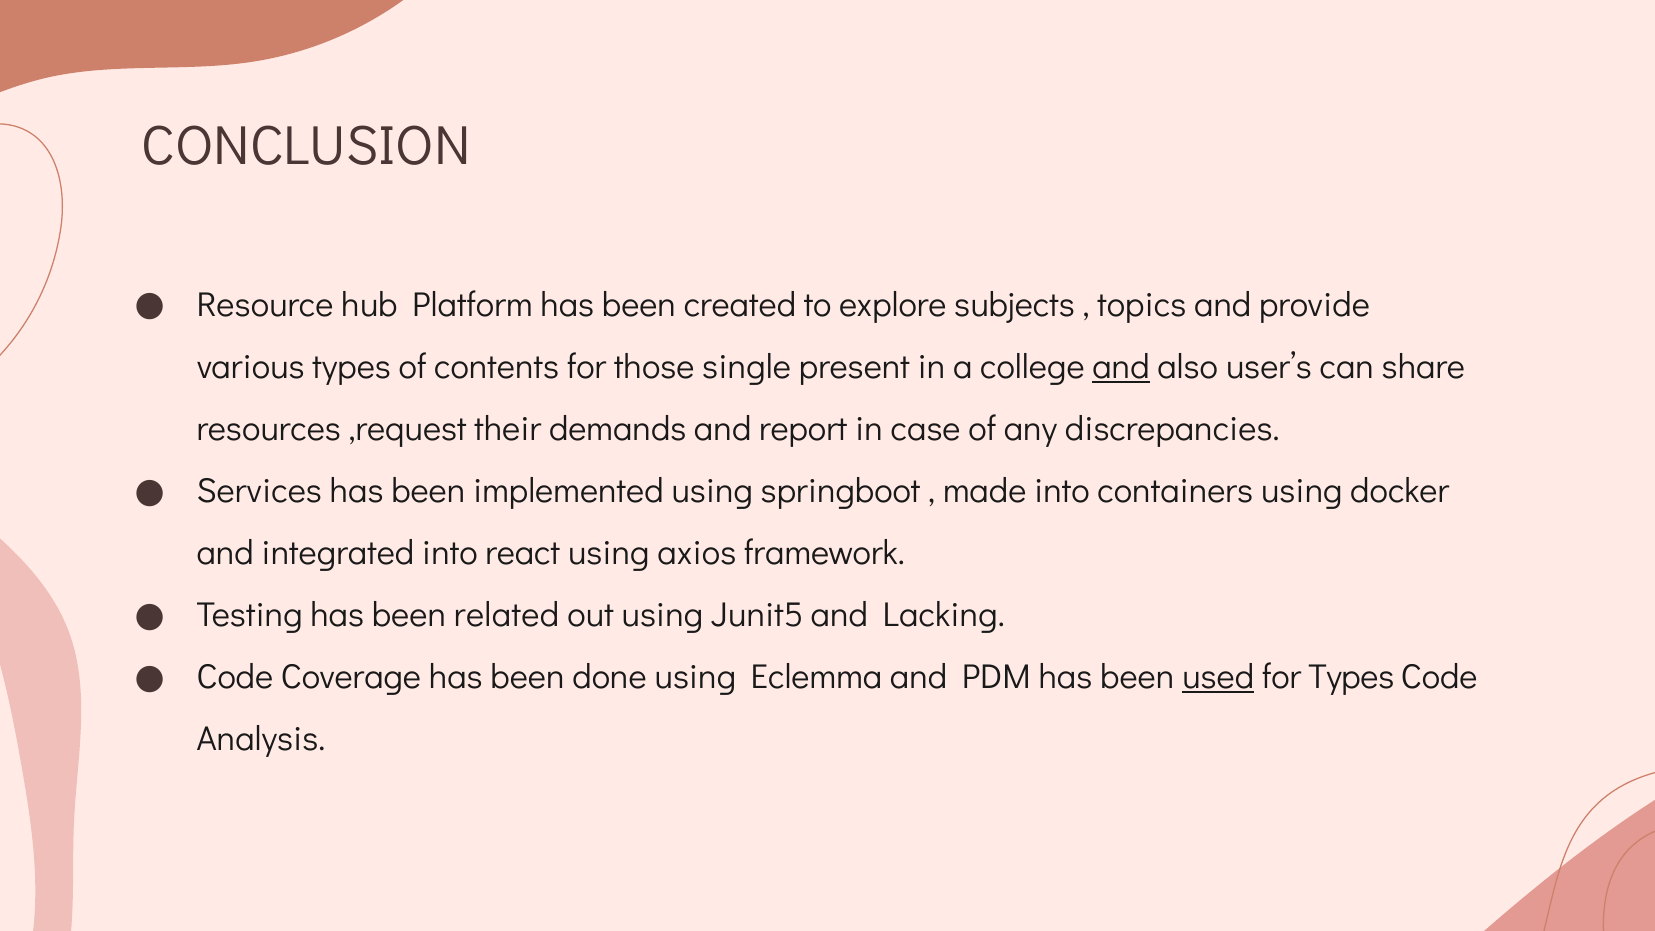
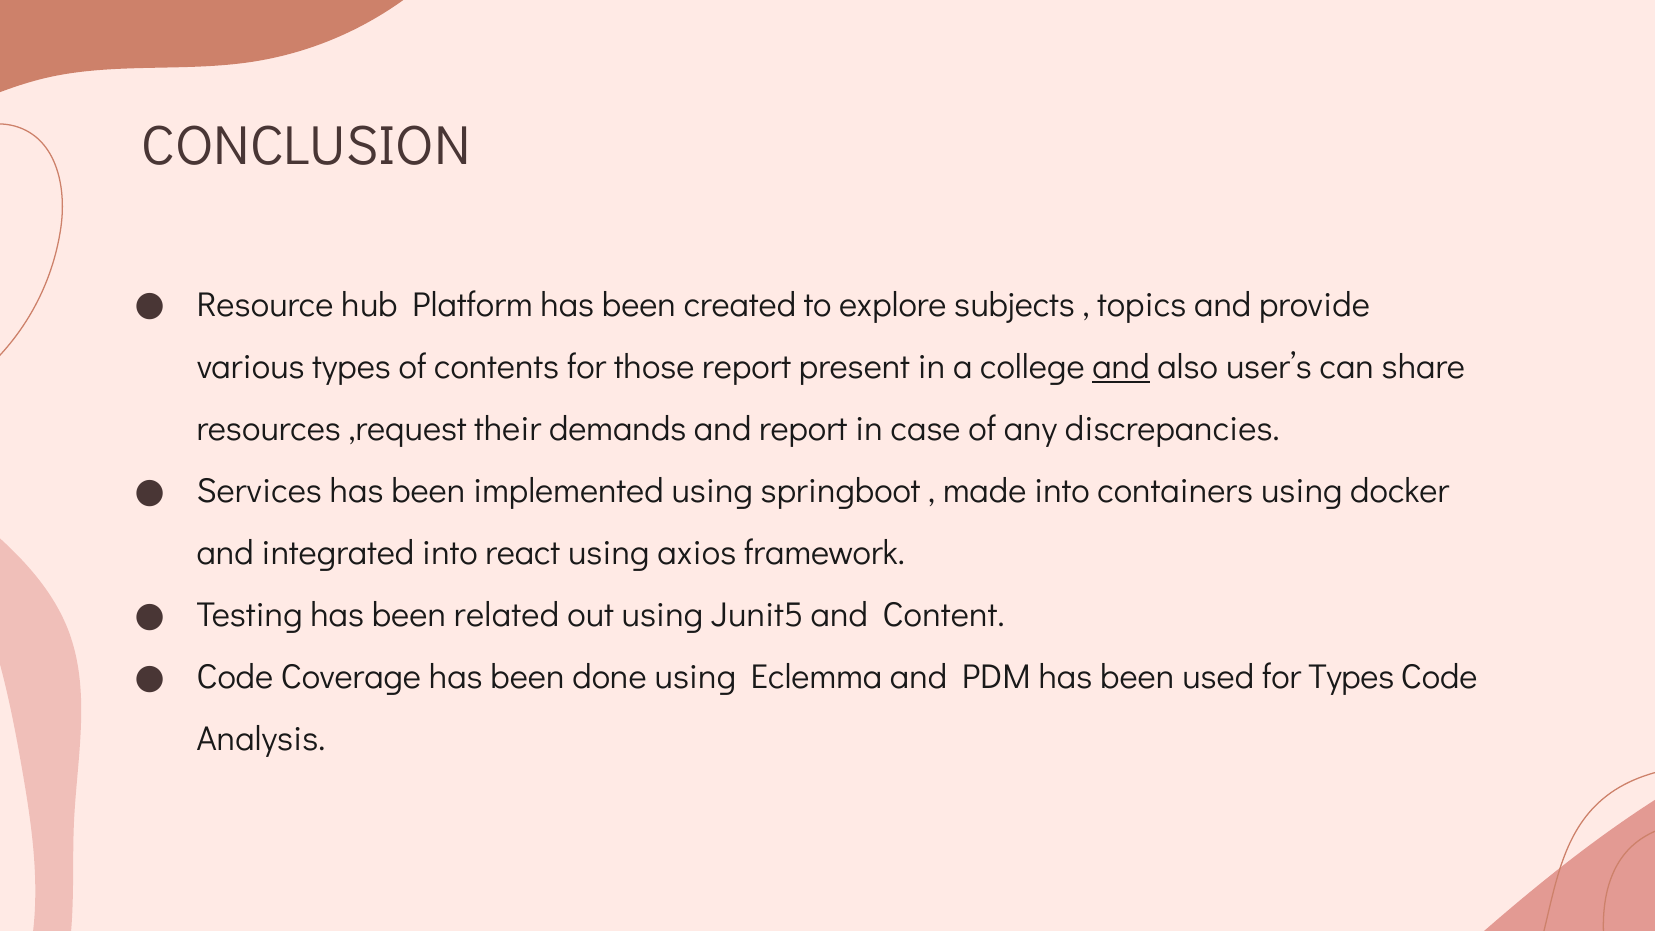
those single: single -> report
Lacking: Lacking -> Content
used underline: present -> none
